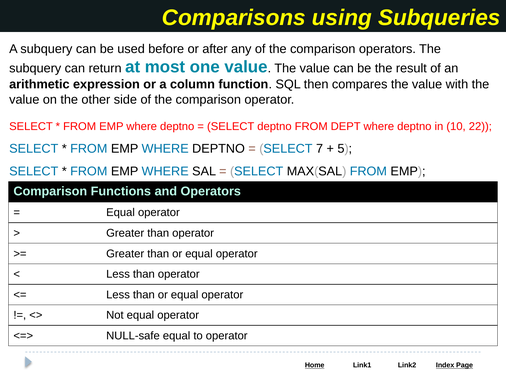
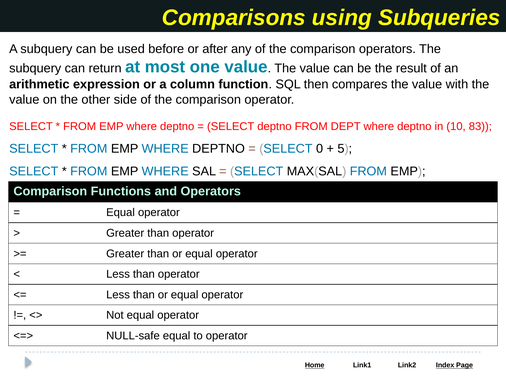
22: 22 -> 83
7: 7 -> 0
